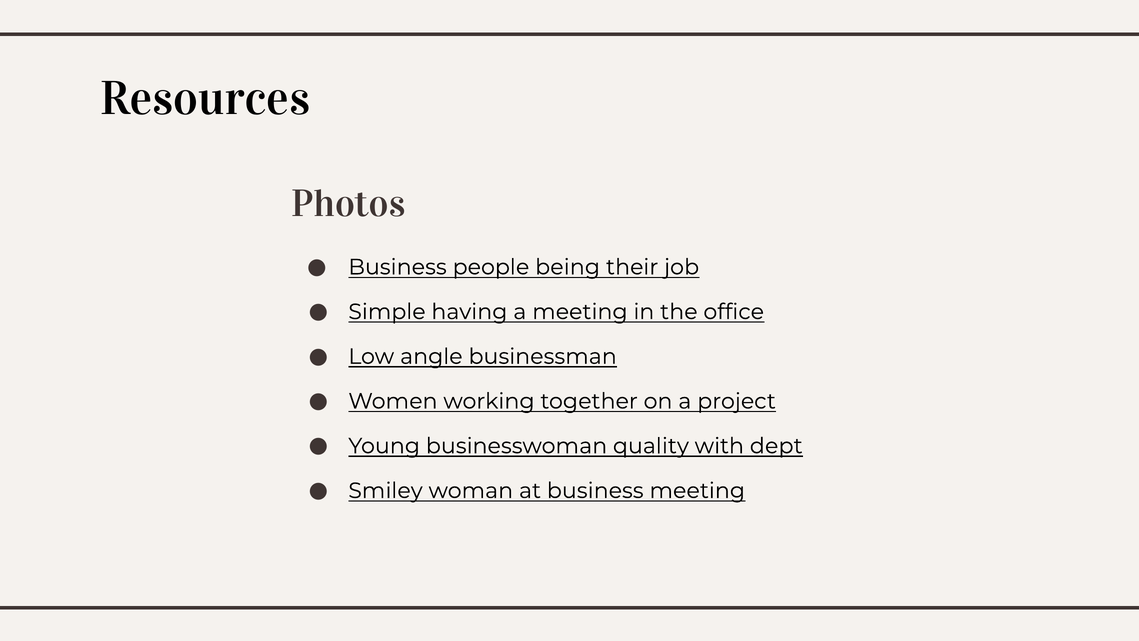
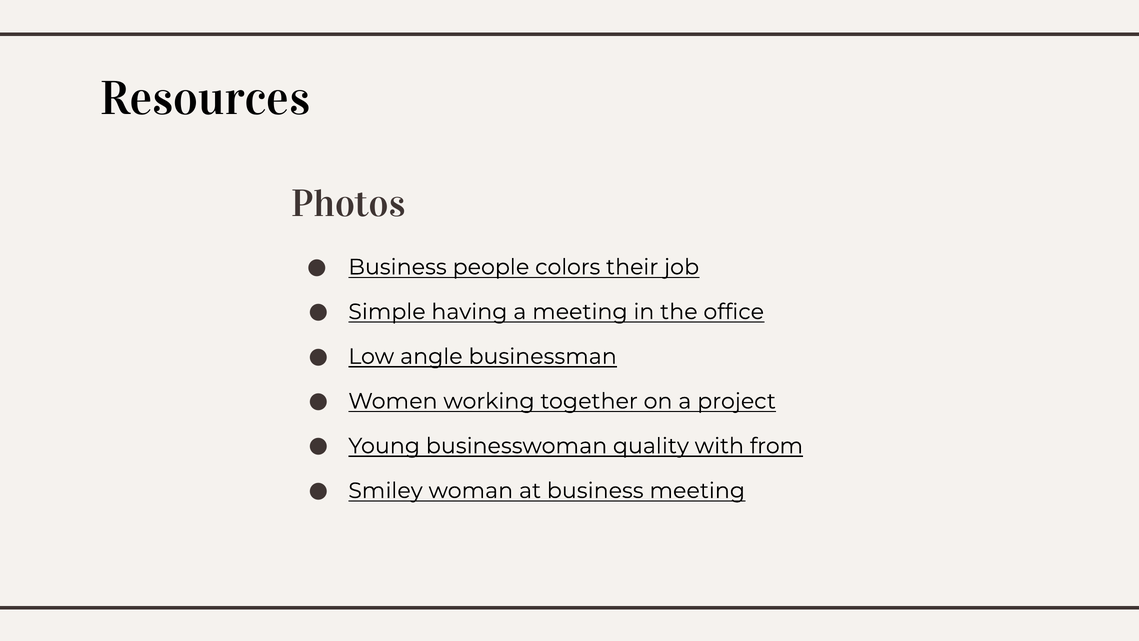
being: being -> colors
dept: dept -> from
